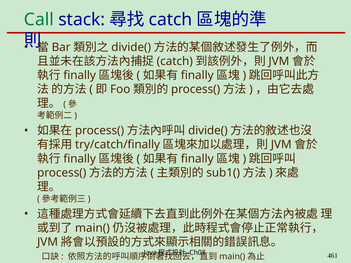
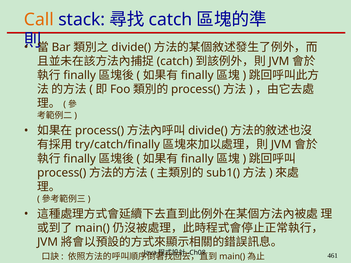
Call colour: green -> orange
